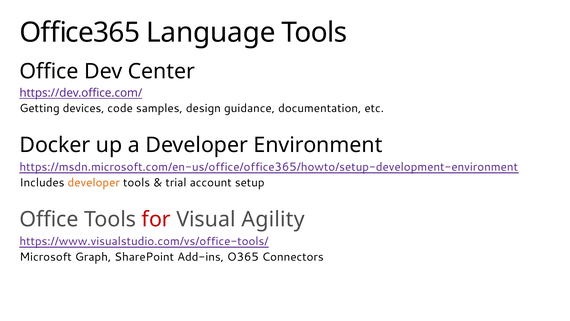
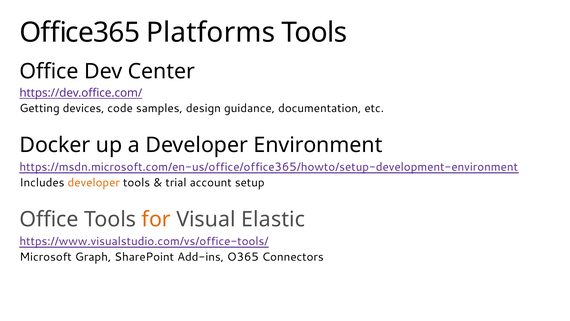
Language: Language -> Platforms
for colour: red -> orange
Agility: Agility -> Elastic
